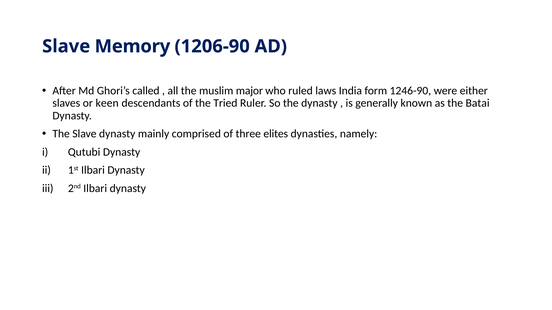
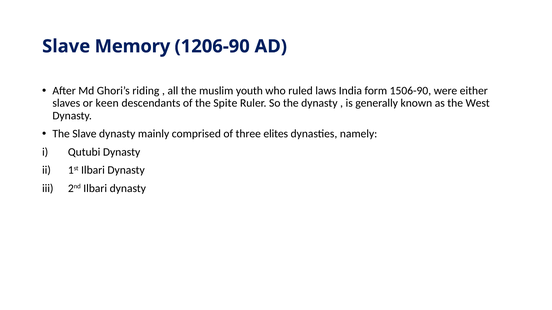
called: called -> riding
major: major -> youth
1246-90: 1246-90 -> 1506-90
Tried: Tried -> Spite
Batai: Batai -> West
